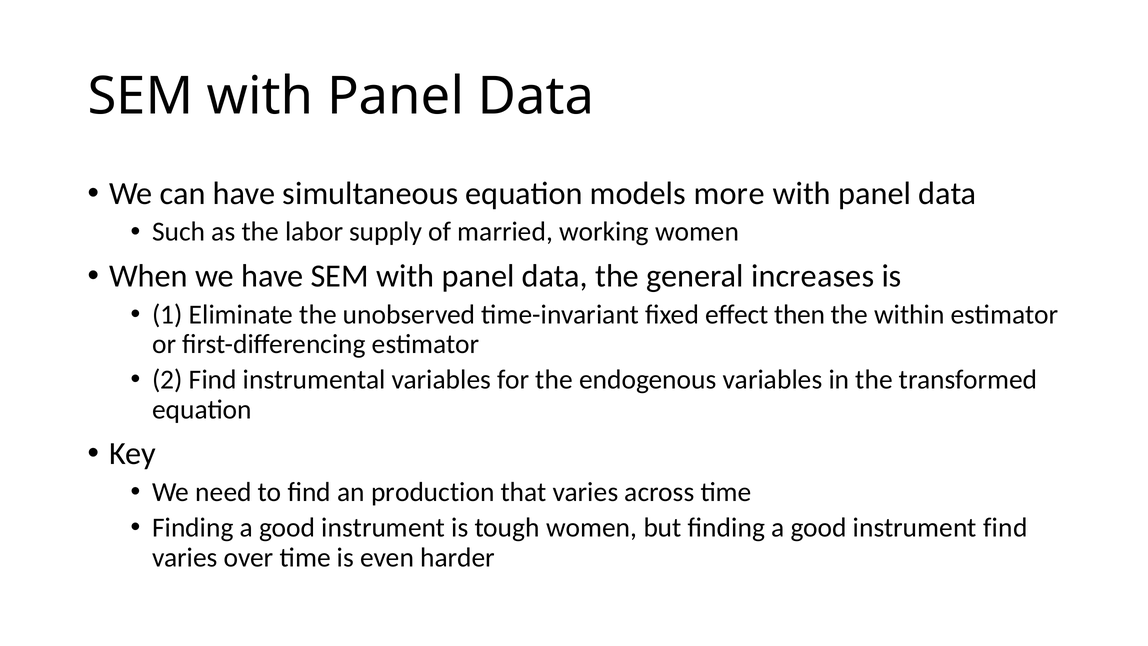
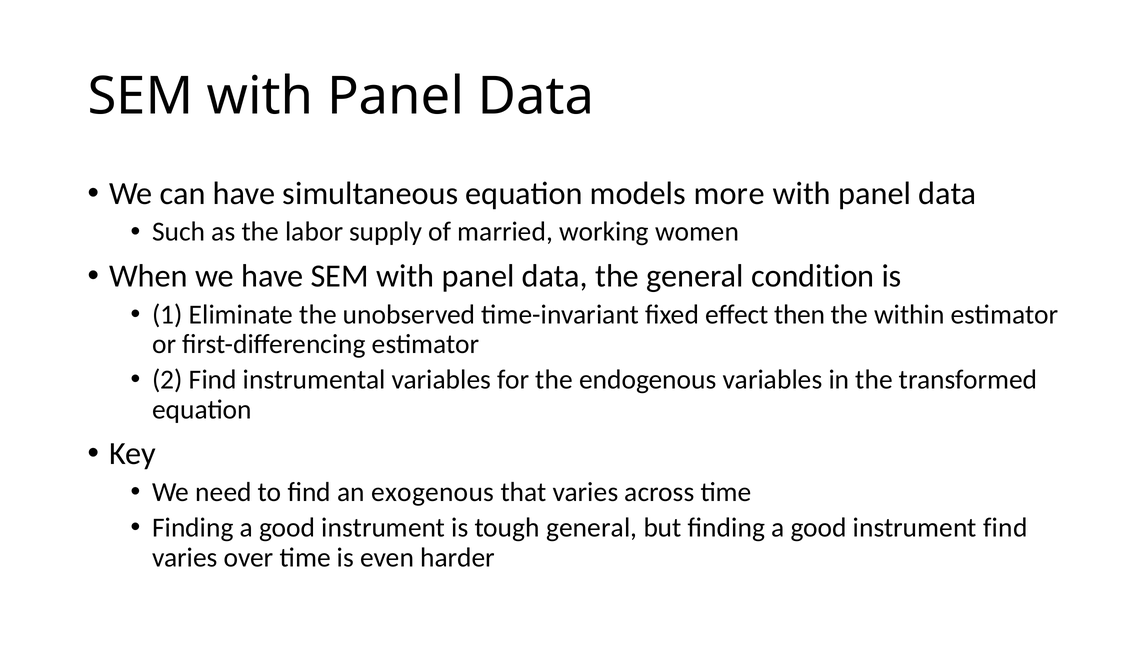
increases: increases -> condition
production: production -> exogenous
tough women: women -> general
